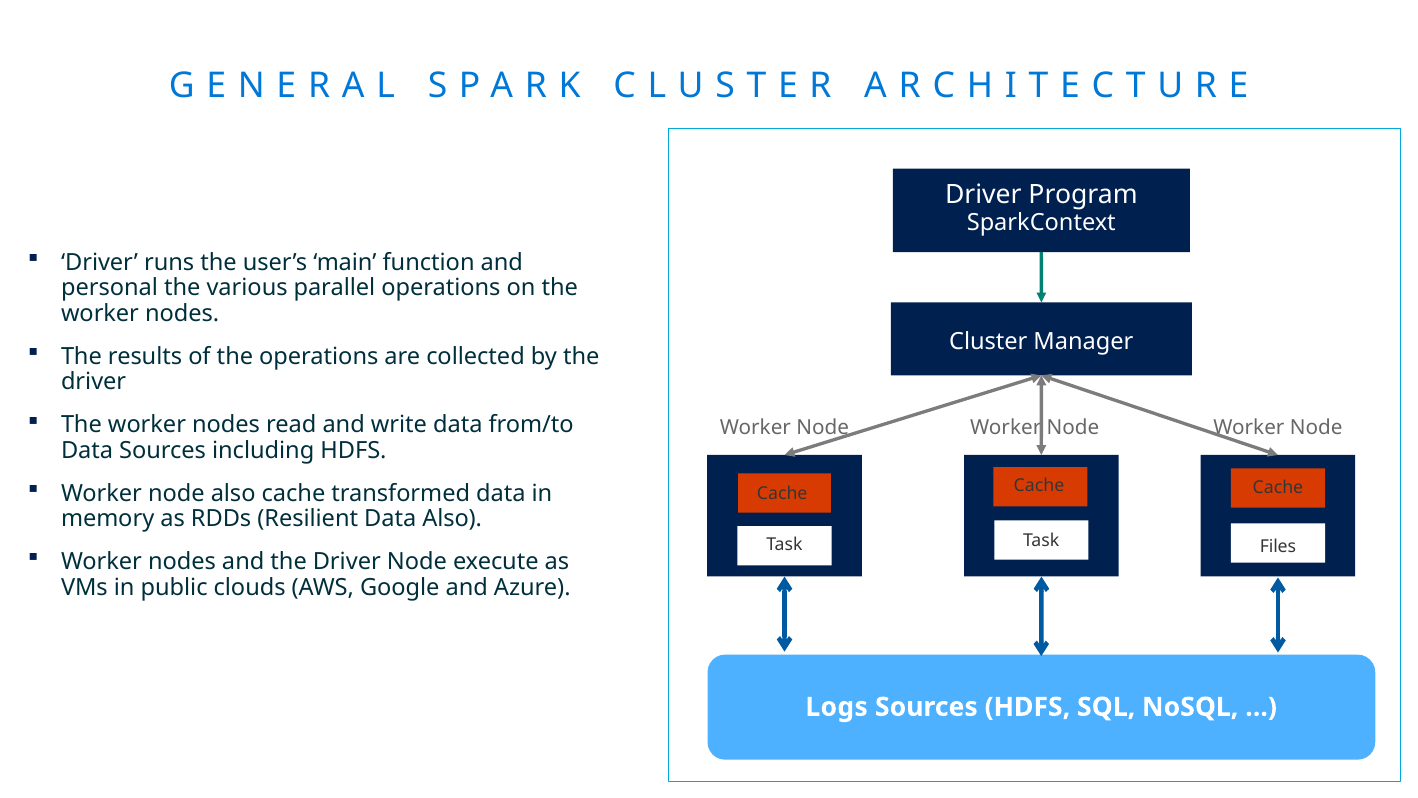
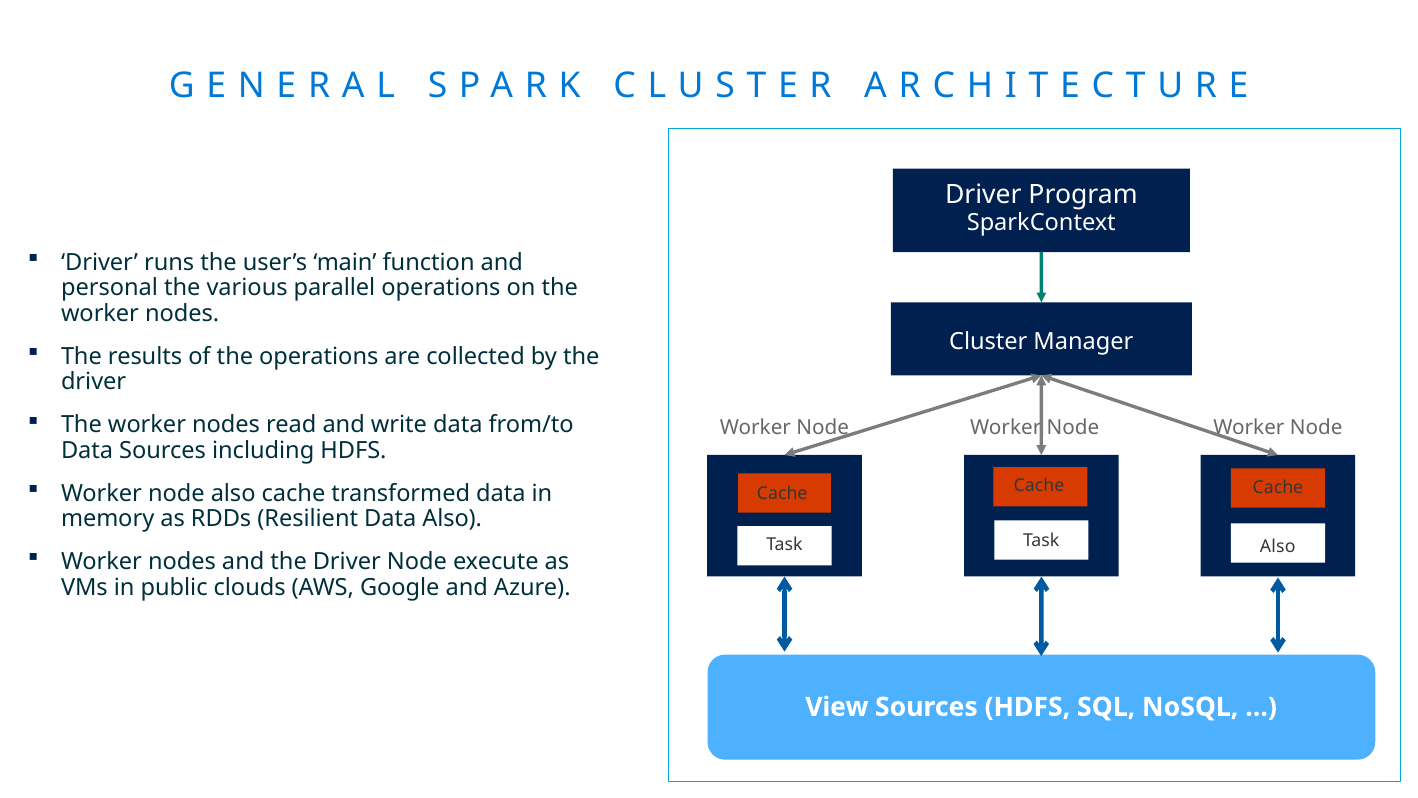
Files at (1278, 546): Files -> Also
Logs: Logs -> View
